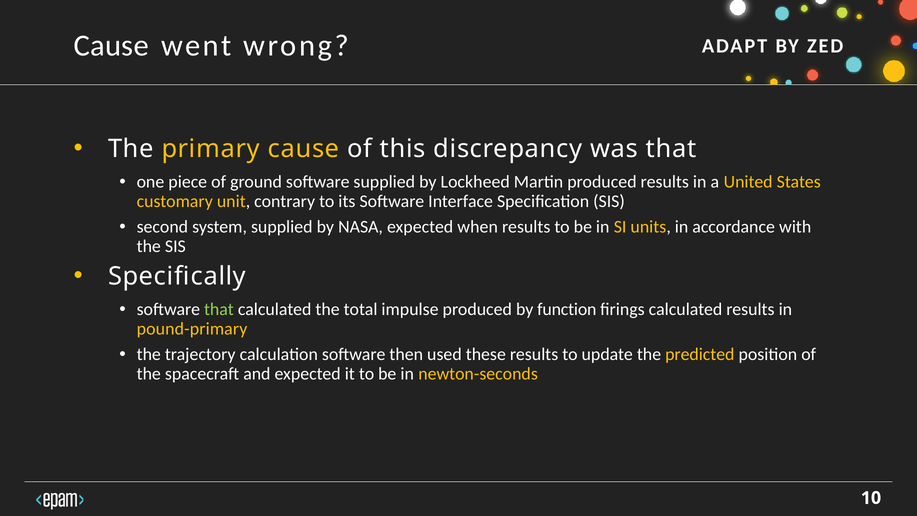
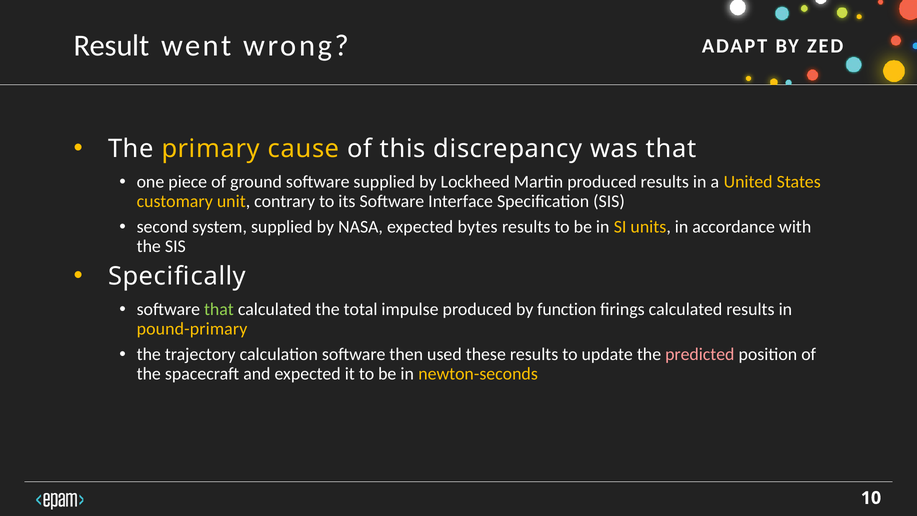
Cause at (111, 45): Cause -> Result
when: when -> bytes
predicted colour: yellow -> pink
